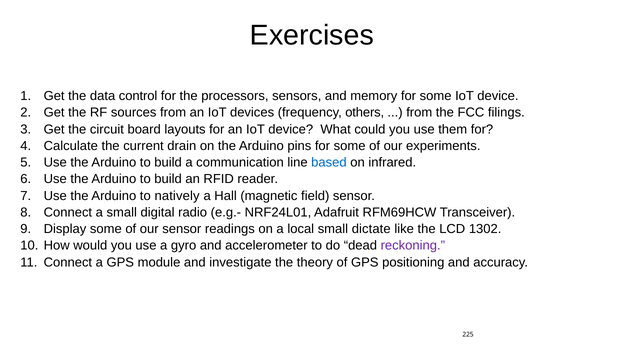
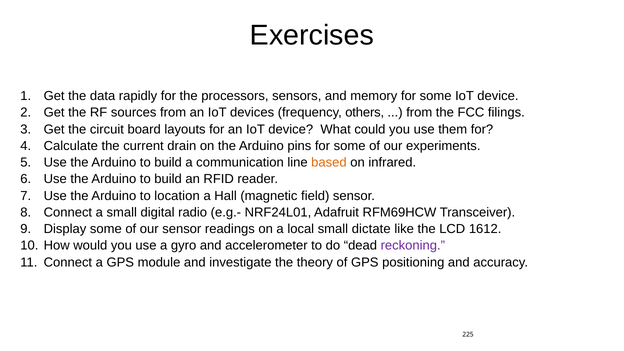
control: control -> rapidly
based colour: blue -> orange
natively: natively -> location
1302: 1302 -> 1612
